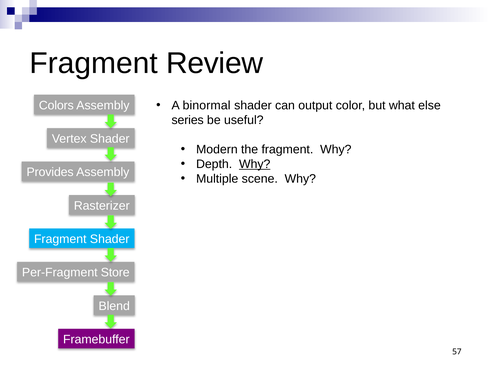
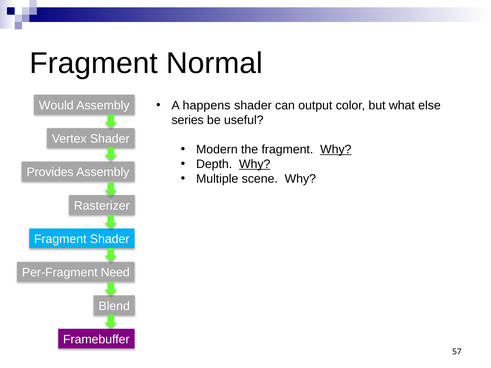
Review: Review -> Normal
binormal: binormal -> happens
Colors: Colors -> Would
Why at (336, 150) underline: none -> present
Store: Store -> Need
